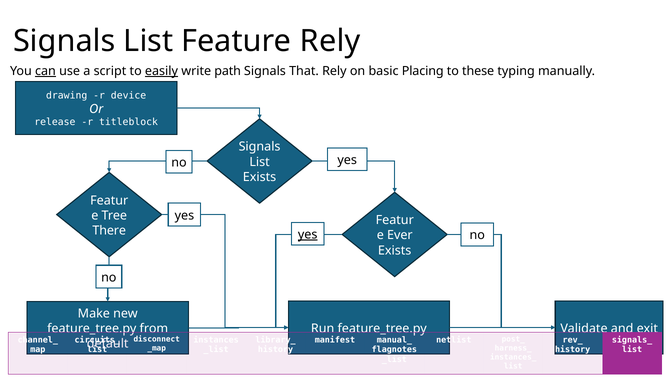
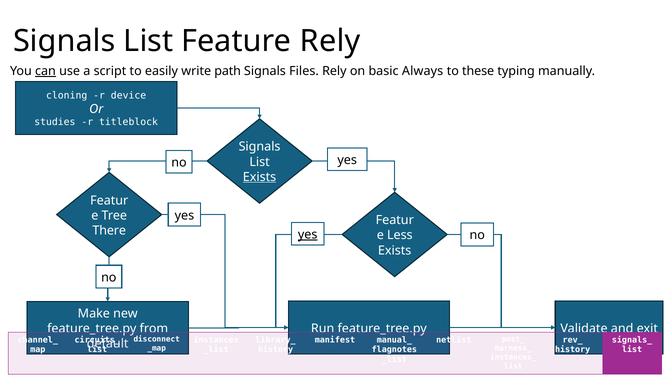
easily underline: present -> none
That: That -> Files
Placing: Placing -> Always
drawing: drawing -> cloning
release: release -> studies
Exists at (260, 177) underline: none -> present
Ever: Ever -> Less
